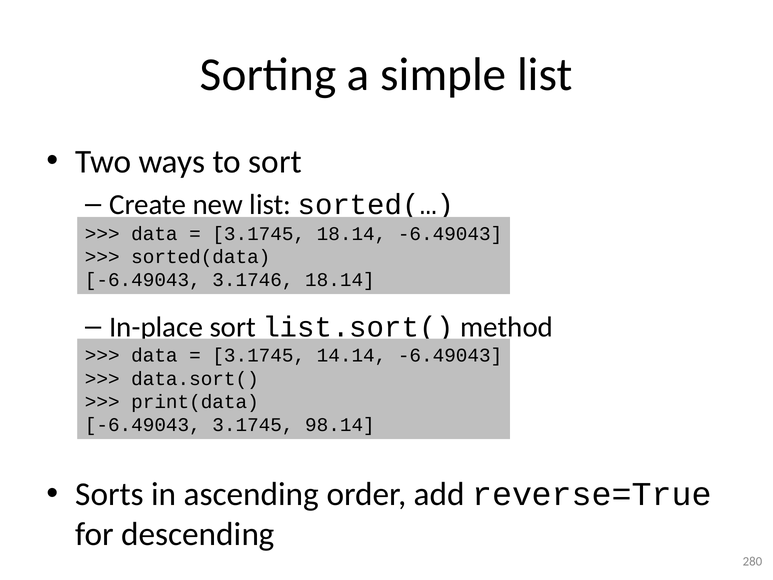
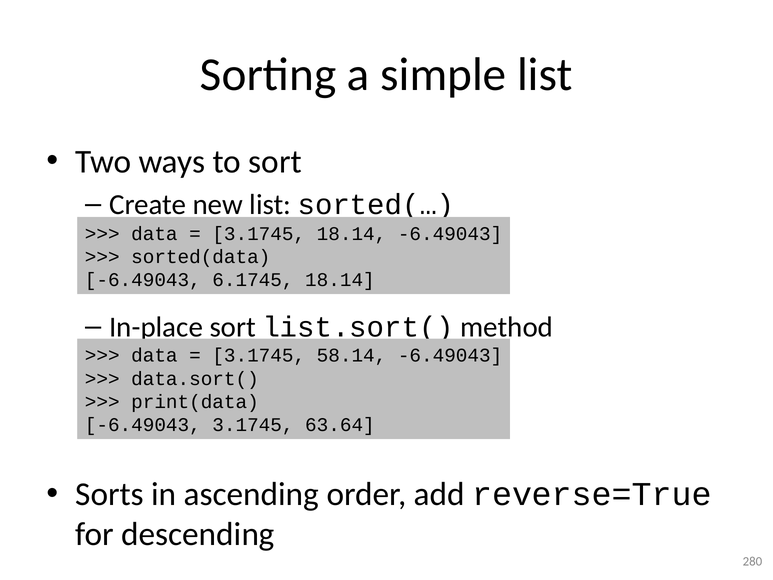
3.1746: 3.1746 -> 6.1745
14.14: 14.14 -> 58.14
98.14: 98.14 -> 63.64
